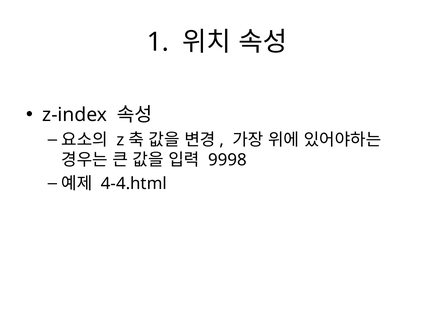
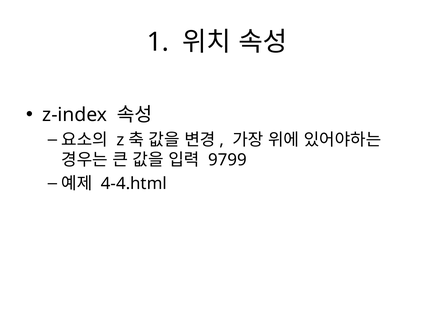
9998: 9998 -> 9799
